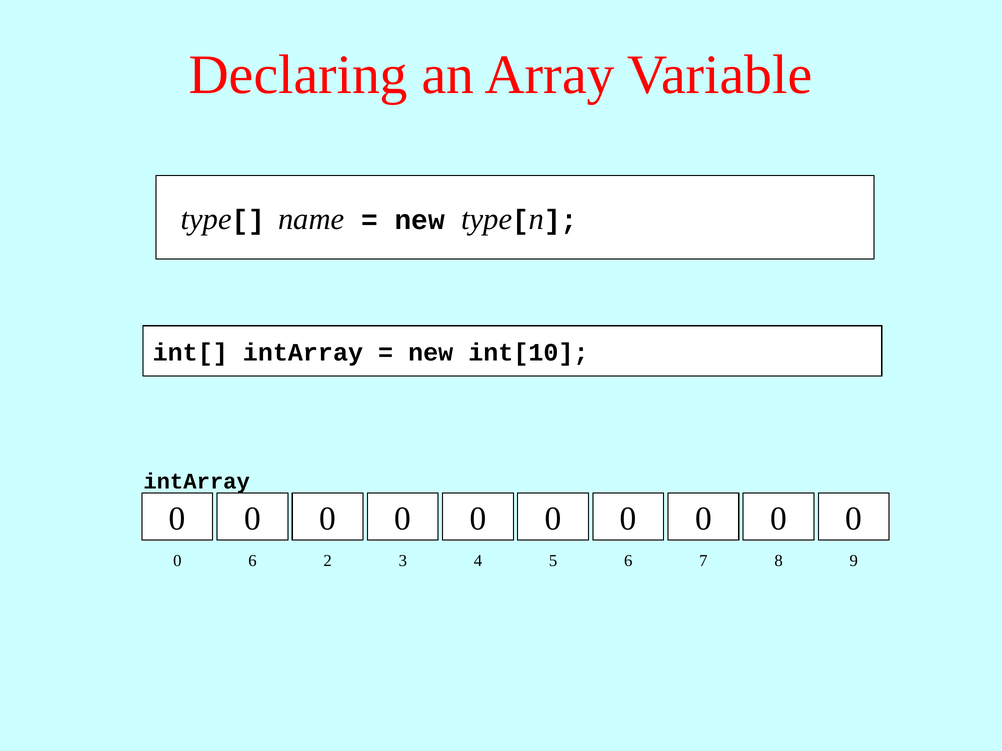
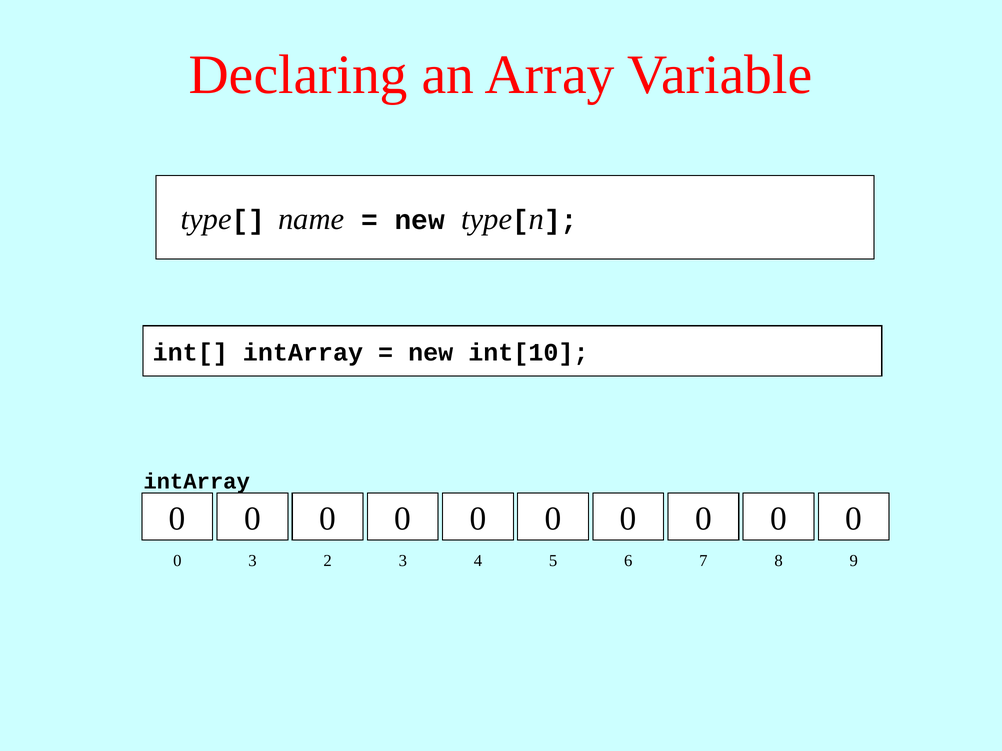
0 6: 6 -> 3
